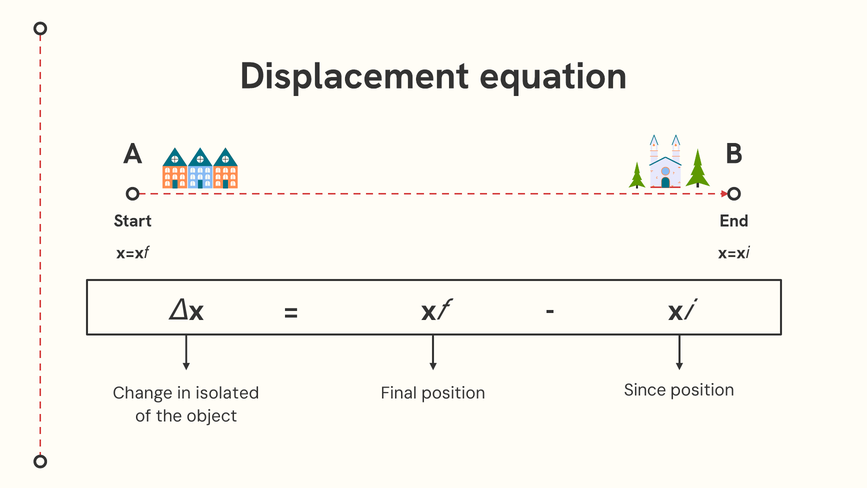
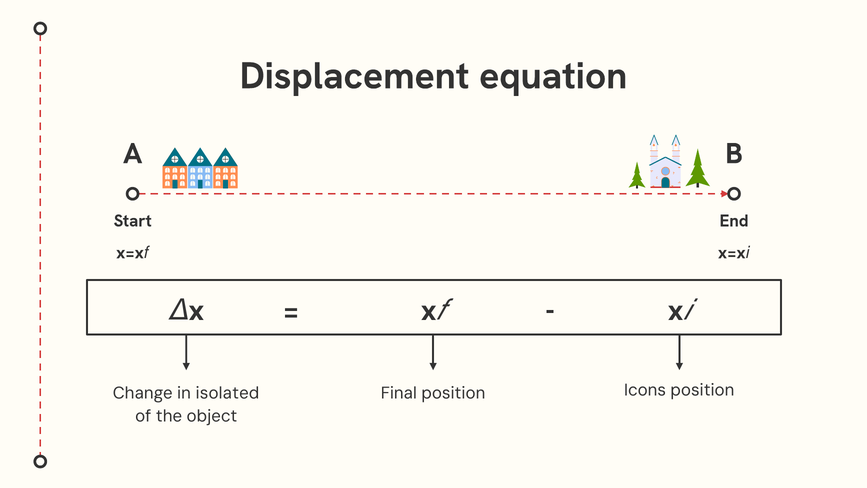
Since: Since -> Icons
